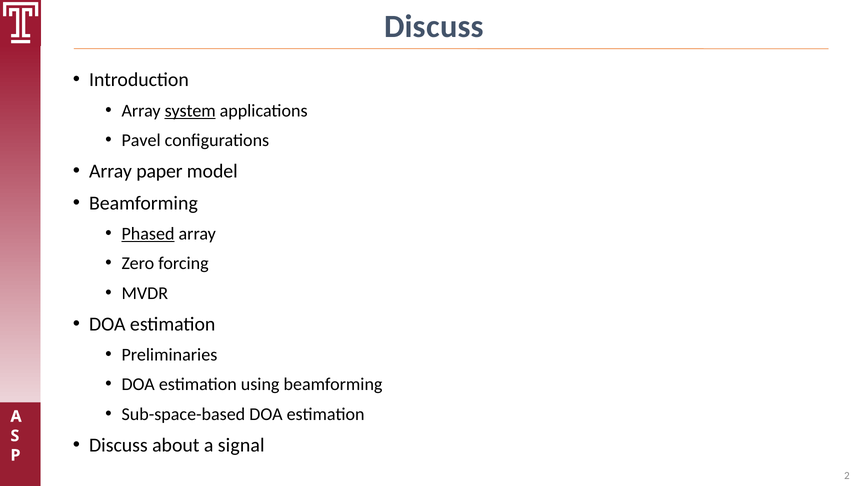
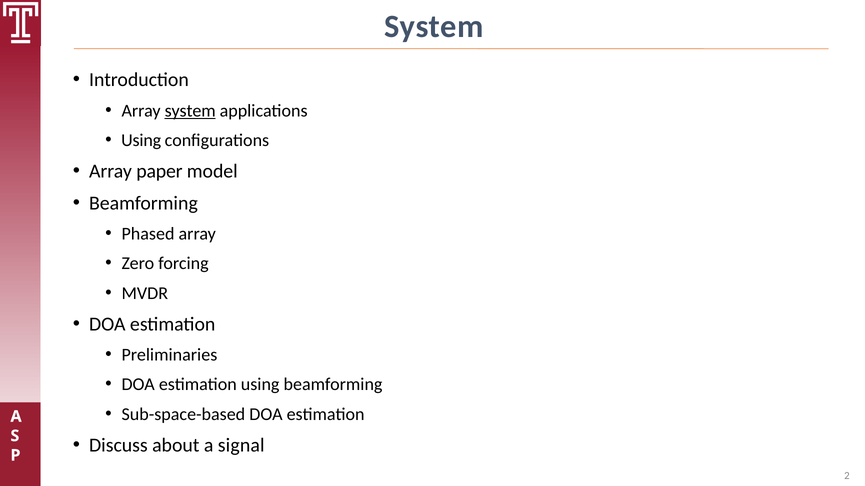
Discuss at (434, 27): Discuss -> System
Pavel at (141, 141): Pavel -> Using
Phased underline: present -> none
